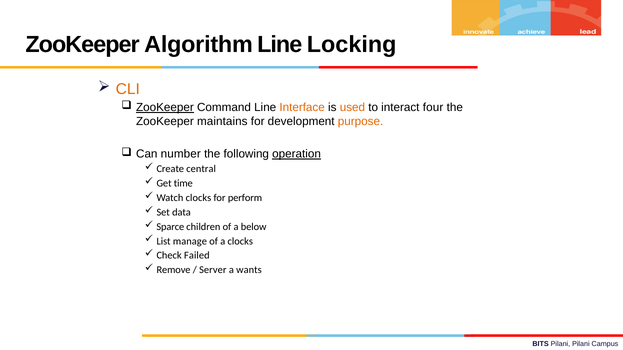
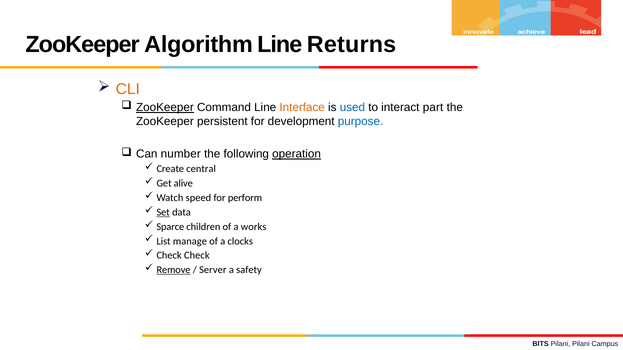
Locking: Locking -> Returns
used colour: orange -> blue
four: four -> part
maintains: maintains -> persistent
purpose colour: orange -> blue
time: time -> alive
Watch clocks: clocks -> speed
Set underline: none -> present
below: below -> works
Check Failed: Failed -> Check
Remove underline: none -> present
wants: wants -> safety
